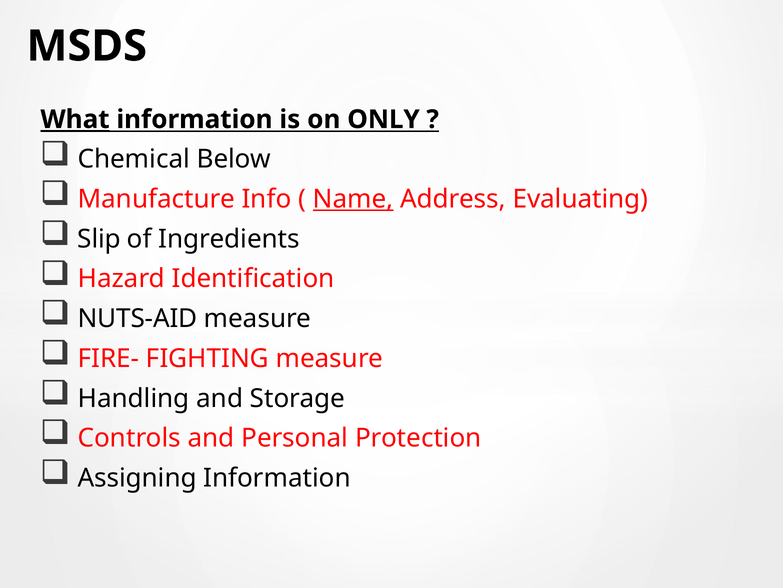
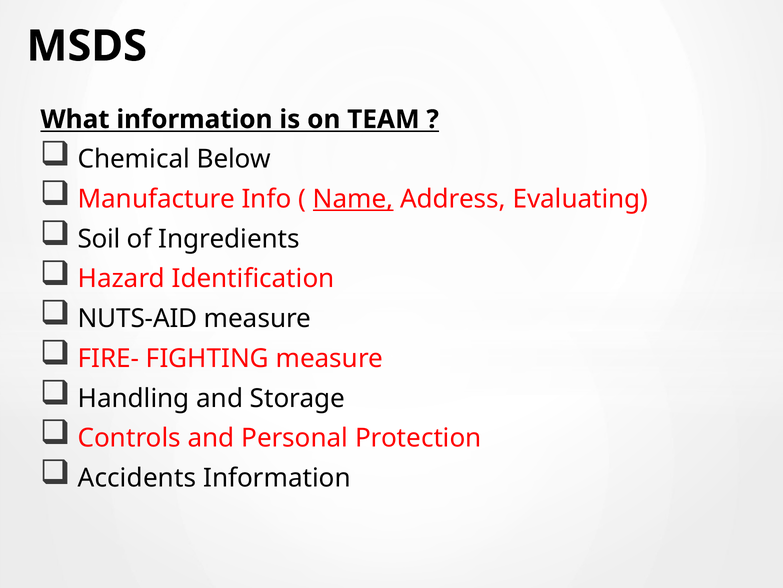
What underline: present -> none
ONLY: ONLY -> TEAM
Slip: Slip -> Soil
Assigning: Assigning -> Accidents
